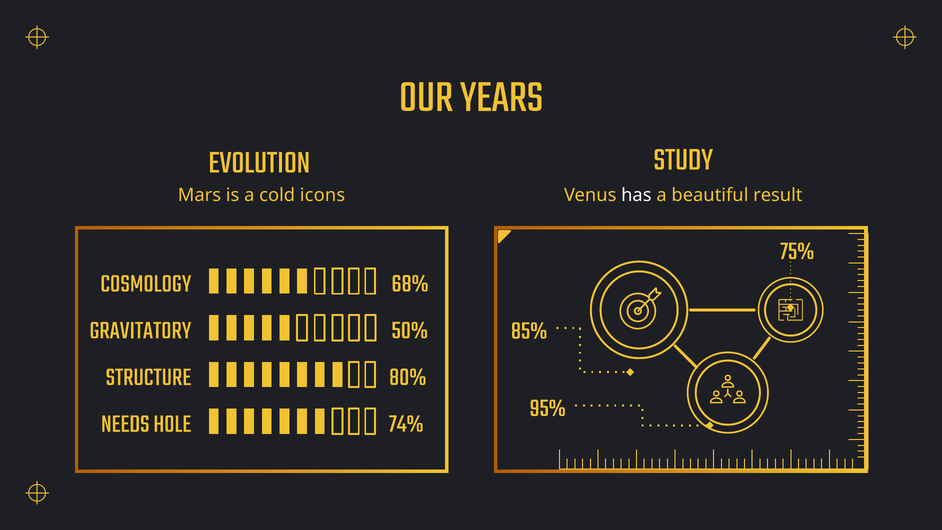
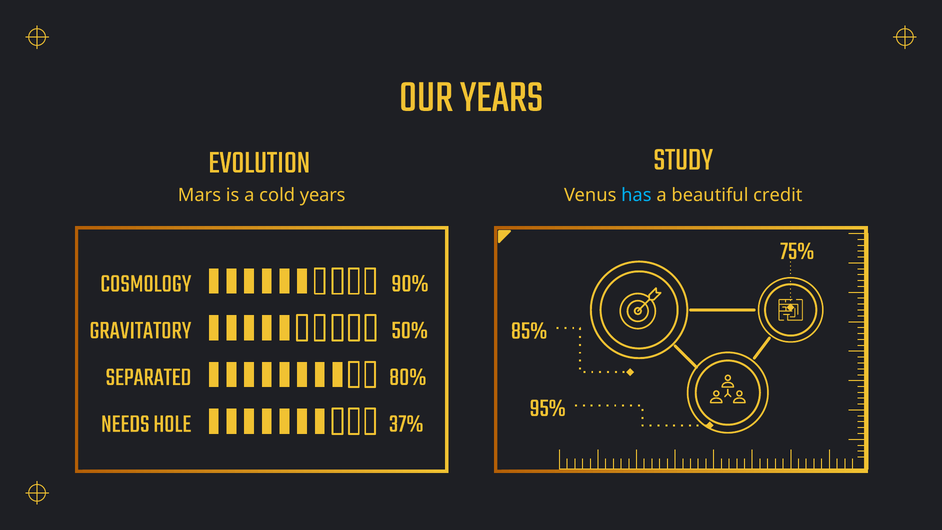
cold icons: icons -> years
has colour: white -> light blue
result: result -> credit
68%: 68% -> 90%
STRUCTURE: STRUCTURE -> SEPARATED
74%: 74% -> 37%
